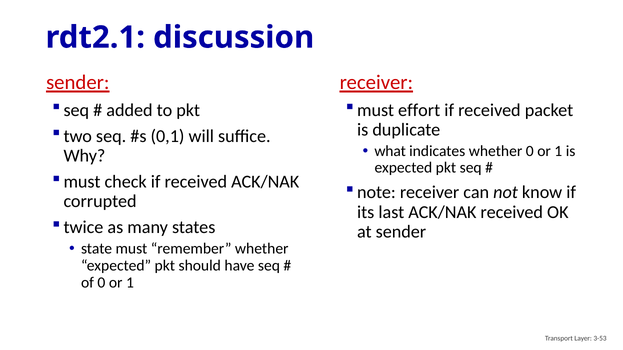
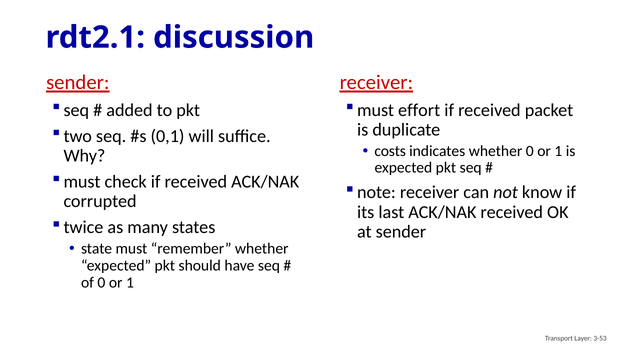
what: what -> costs
